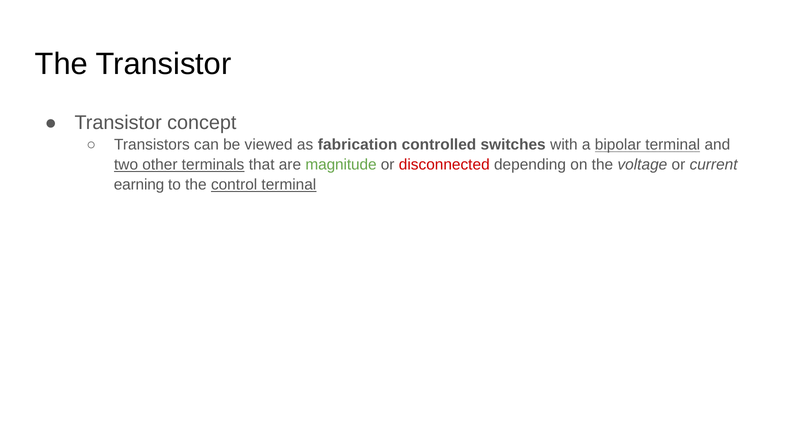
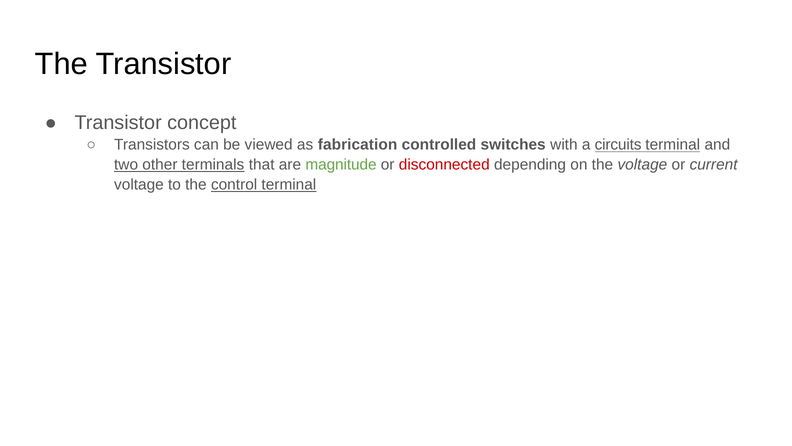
bipolar: bipolar -> circuits
earning at (139, 184): earning -> voltage
